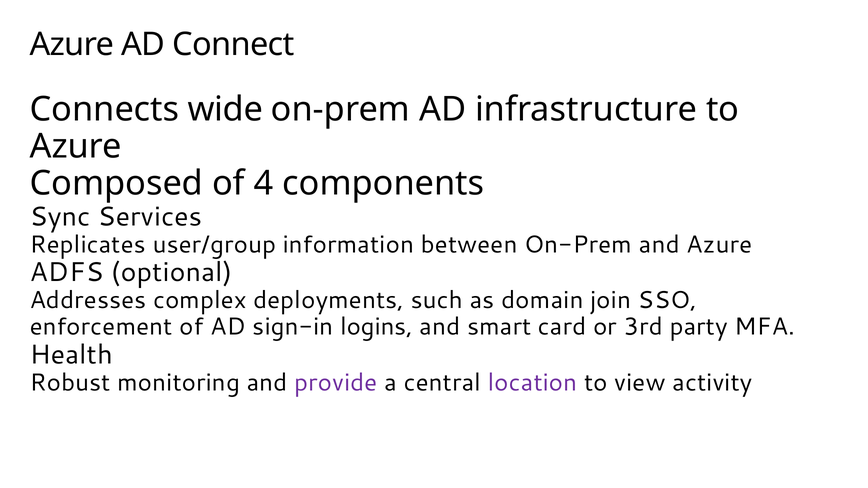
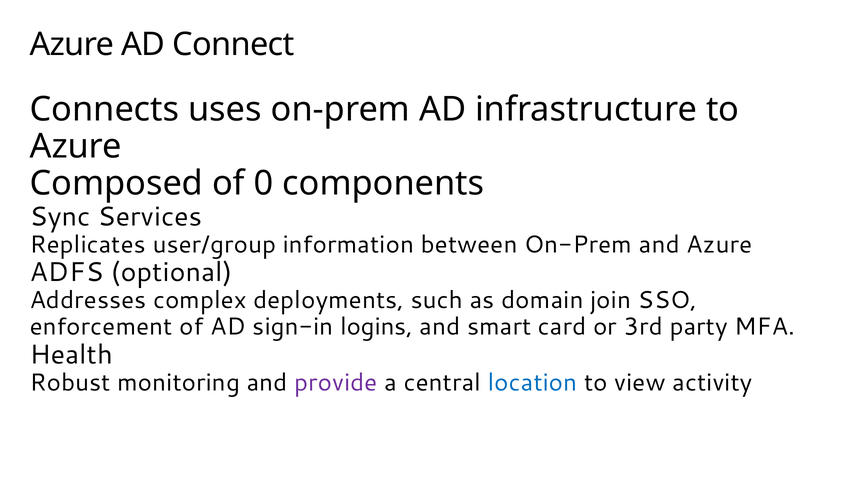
wide: wide -> uses
4: 4 -> 0
location colour: purple -> blue
